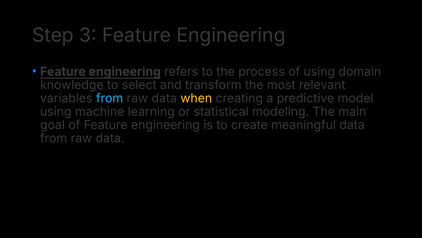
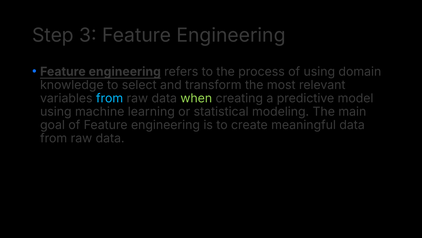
when colour: yellow -> light green
